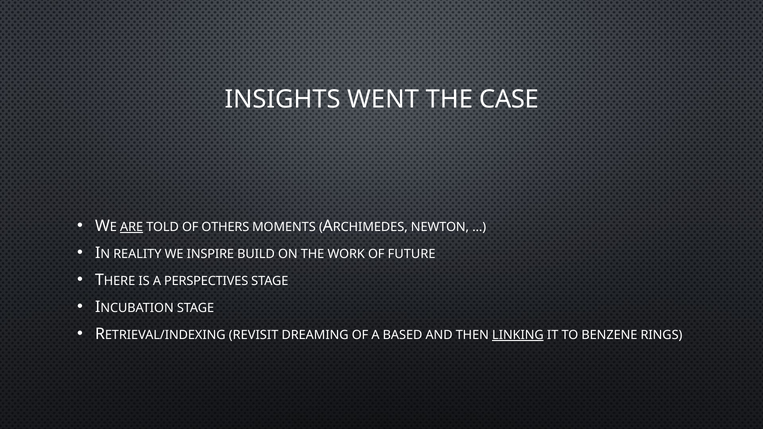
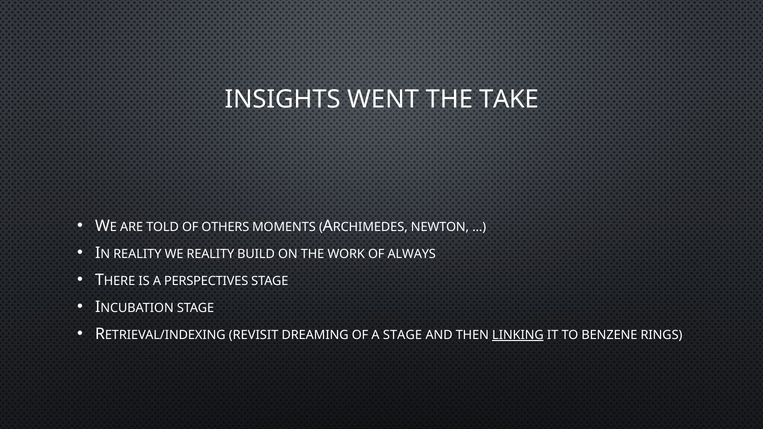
CASE: CASE -> TAKE
ARE underline: present -> none
WE INSPIRE: INSPIRE -> REALITY
FUTURE: FUTURE -> ALWAYS
A BASED: BASED -> STAGE
